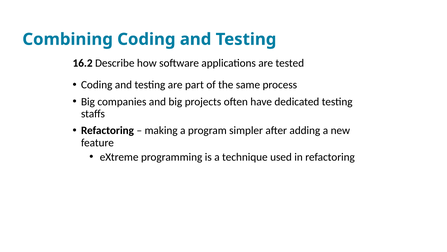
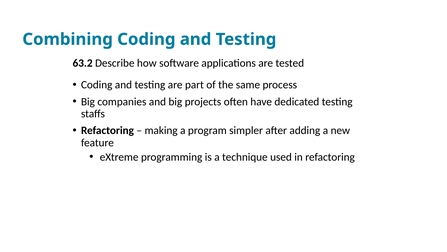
16.2: 16.2 -> 63.2
